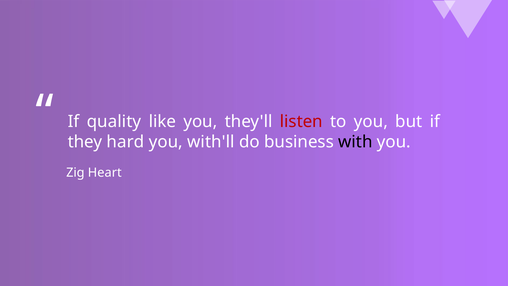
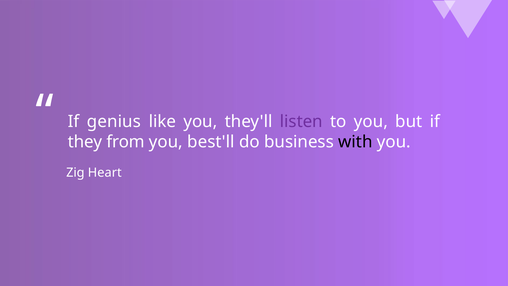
quality: quality -> genius
listen colour: red -> purple
hard: hard -> from
with'll: with'll -> best'll
